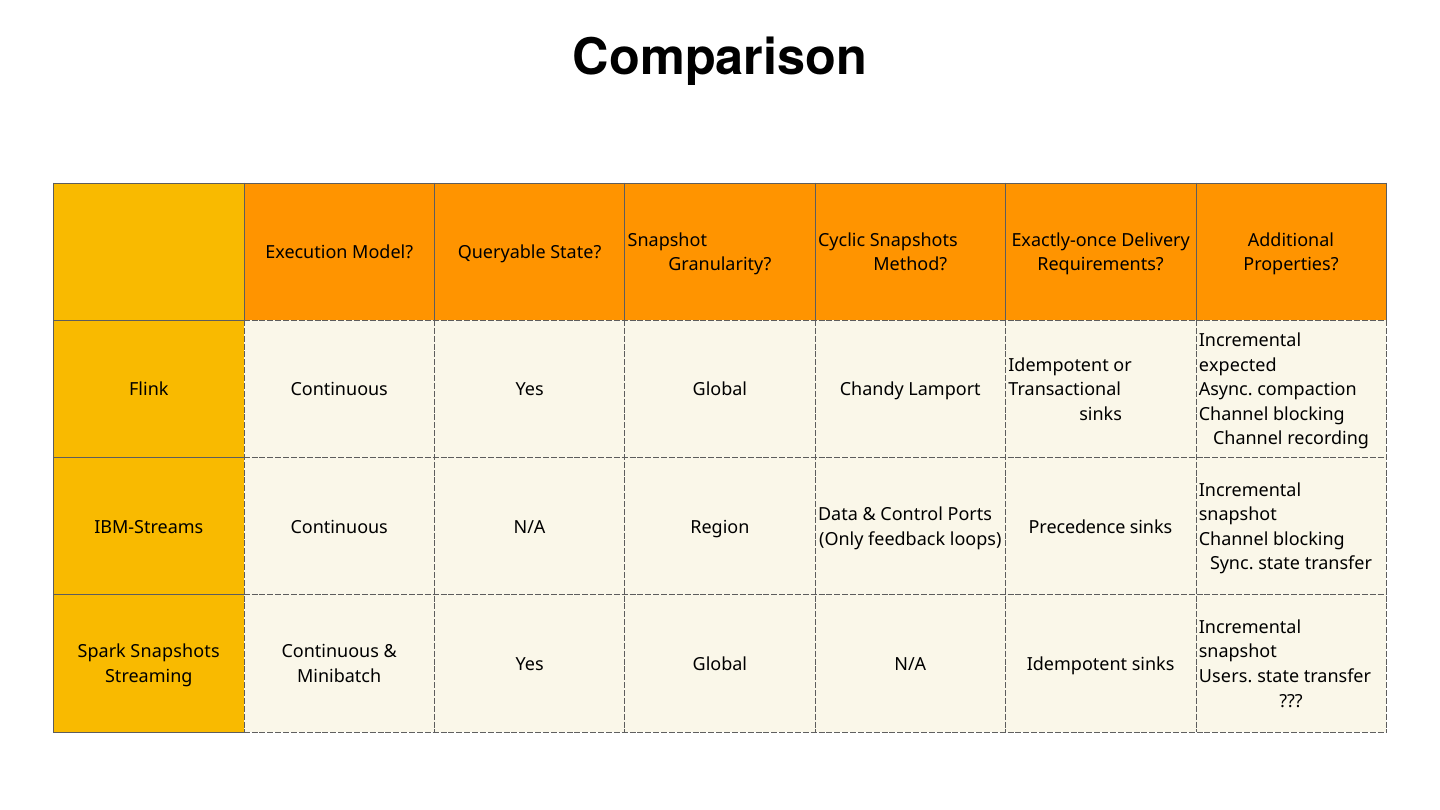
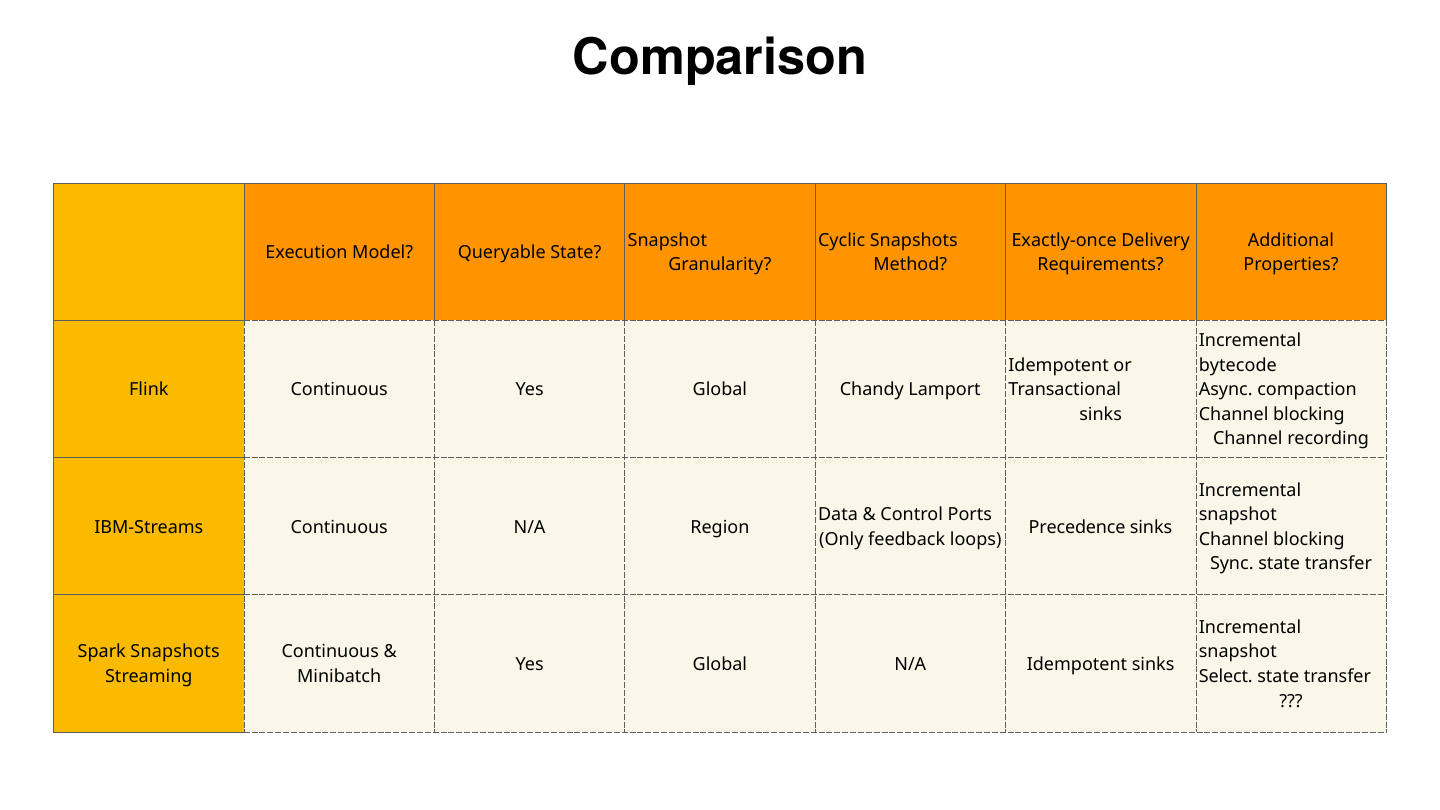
expected: expected -> bytecode
Users: Users -> Select
